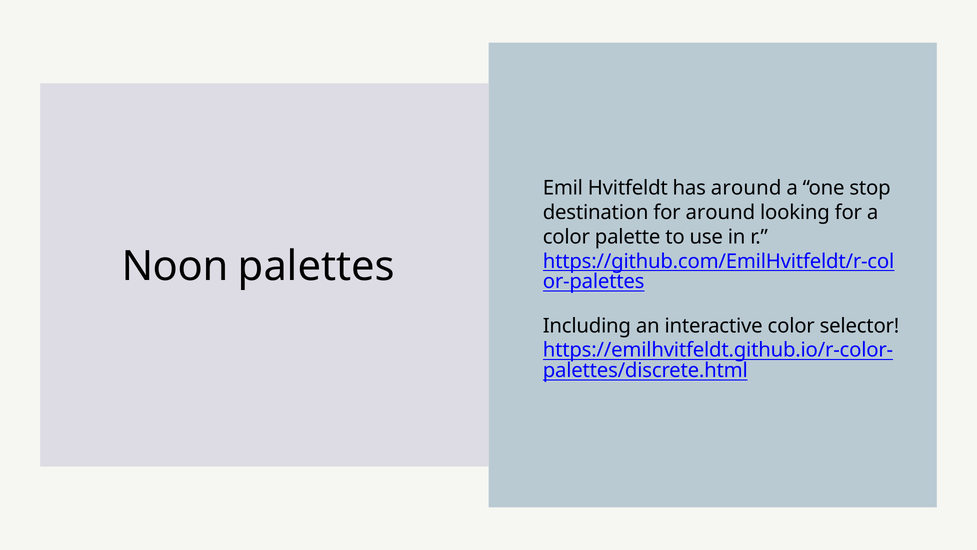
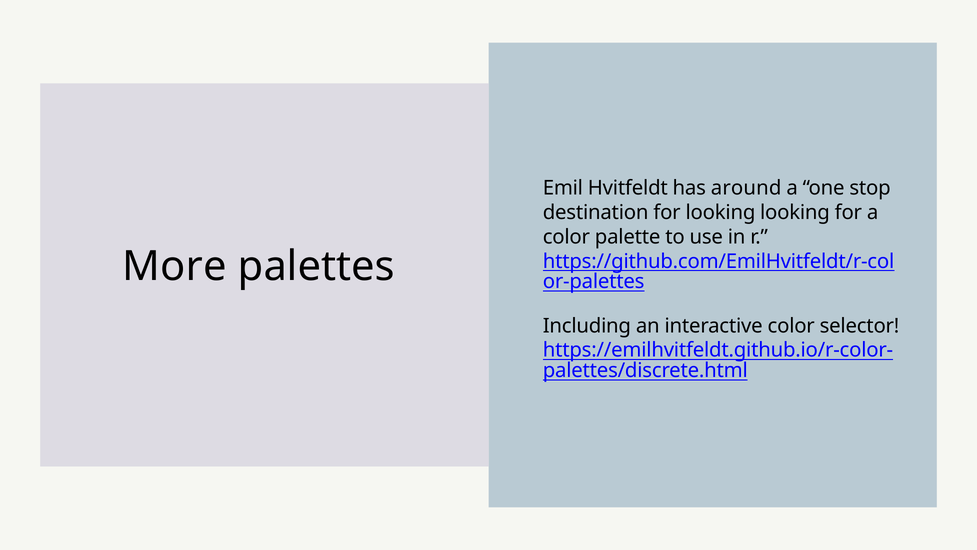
for around: around -> looking
Noon: Noon -> More
